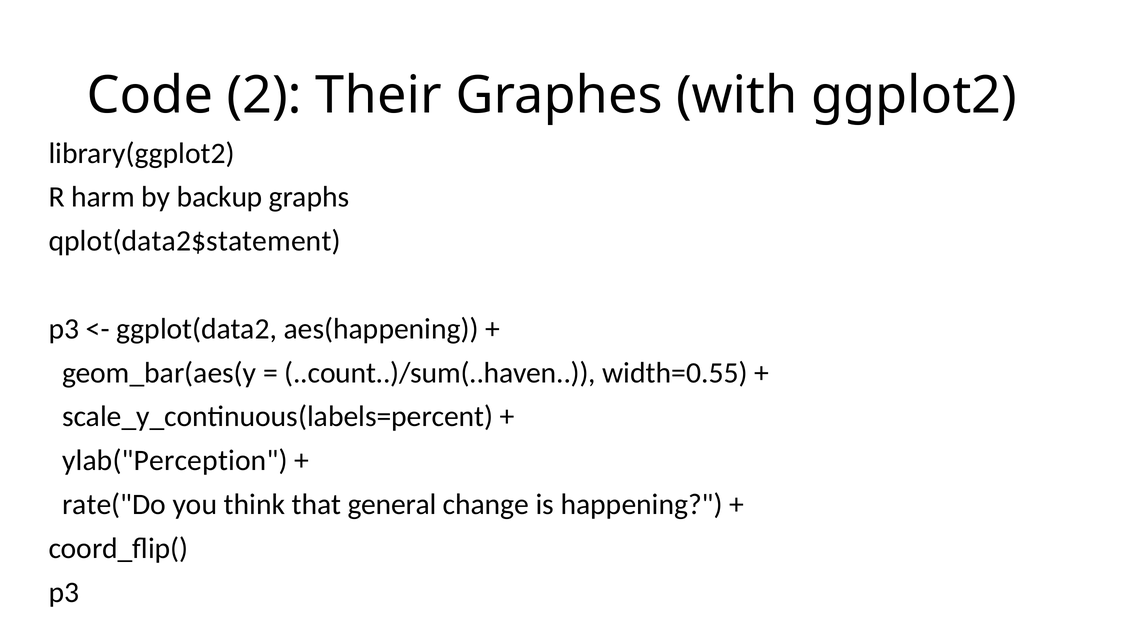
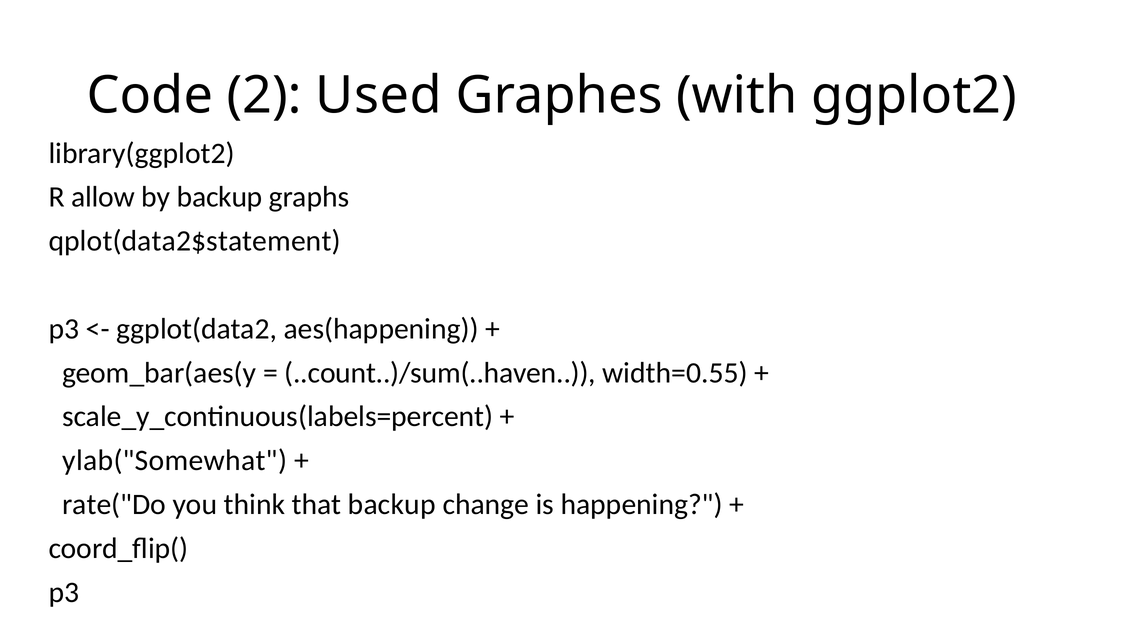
Their: Their -> Used
harm: harm -> allow
ylab("Perception: ylab("Perception -> ylab("Somewhat
that general: general -> backup
